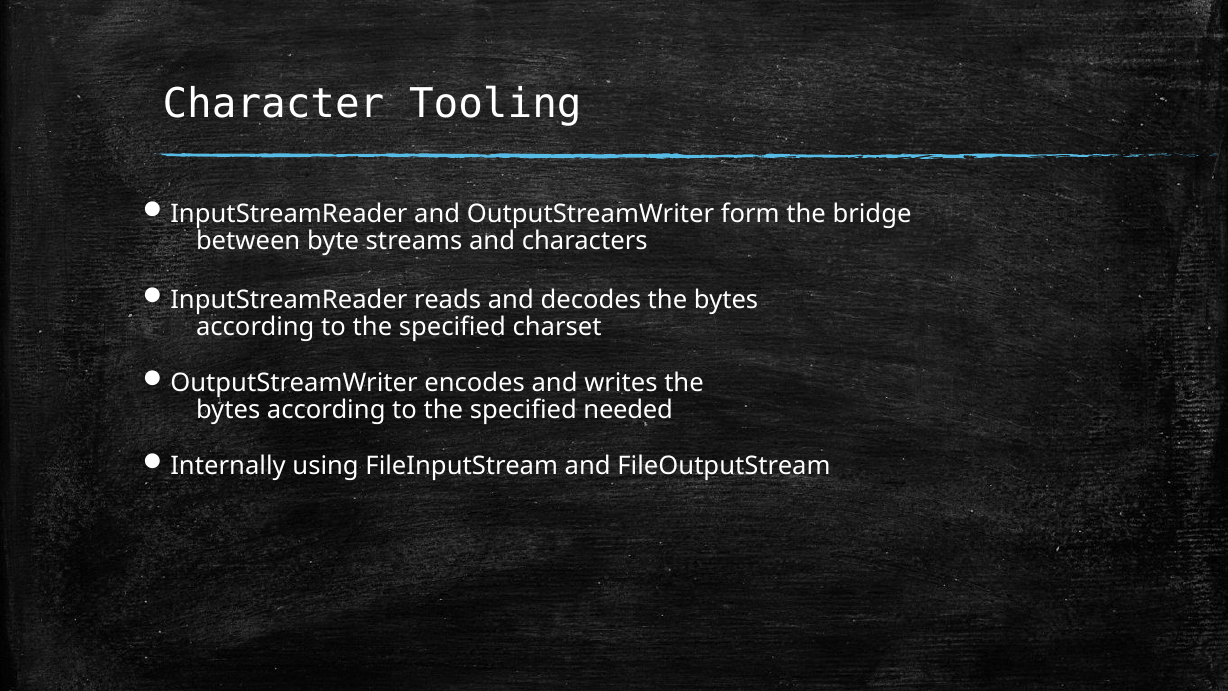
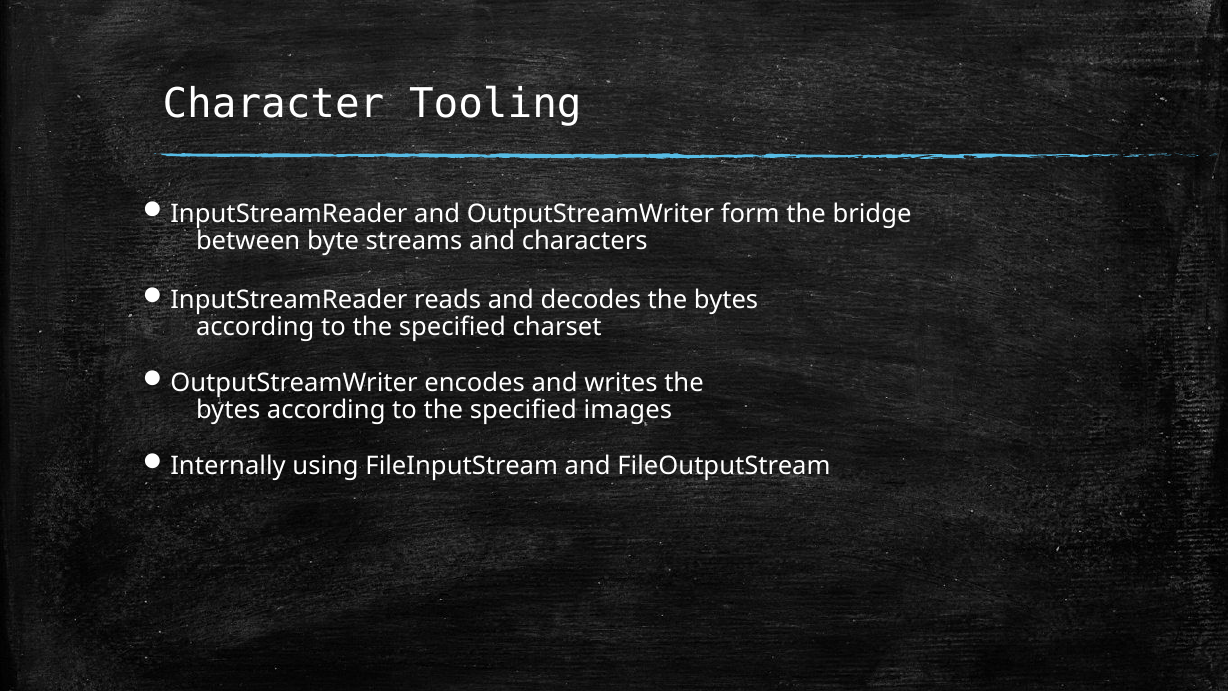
needed: needed -> images
